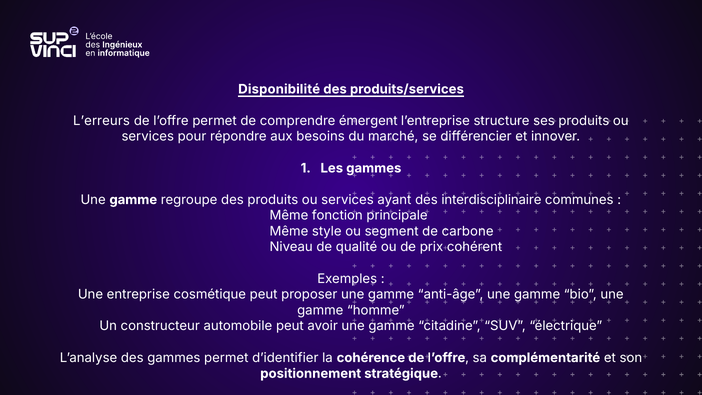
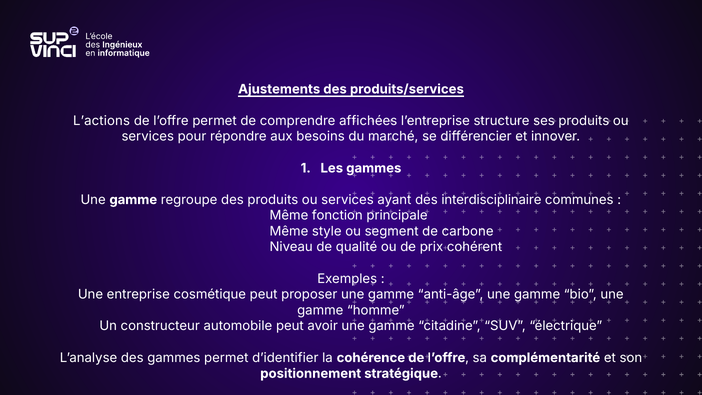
Disponibilité: Disponibilité -> Ajustements
L’erreurs: L’erreurs -> L’actions
émergent: émergent -> affichées
